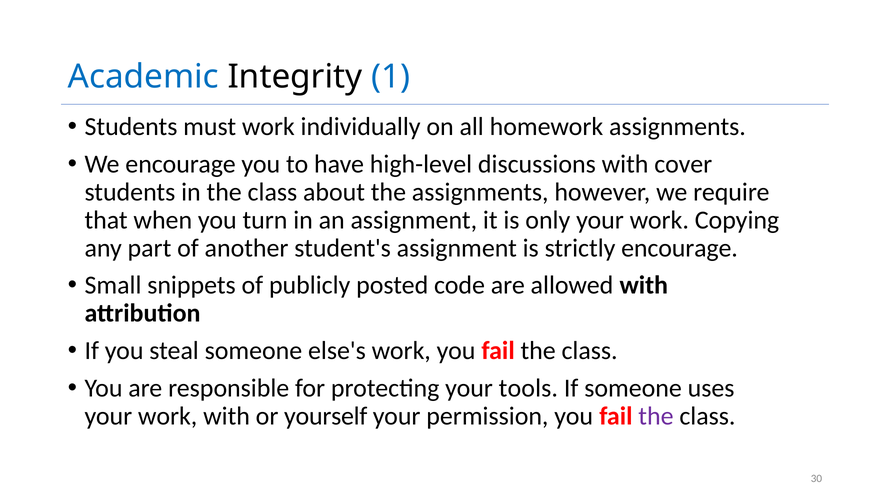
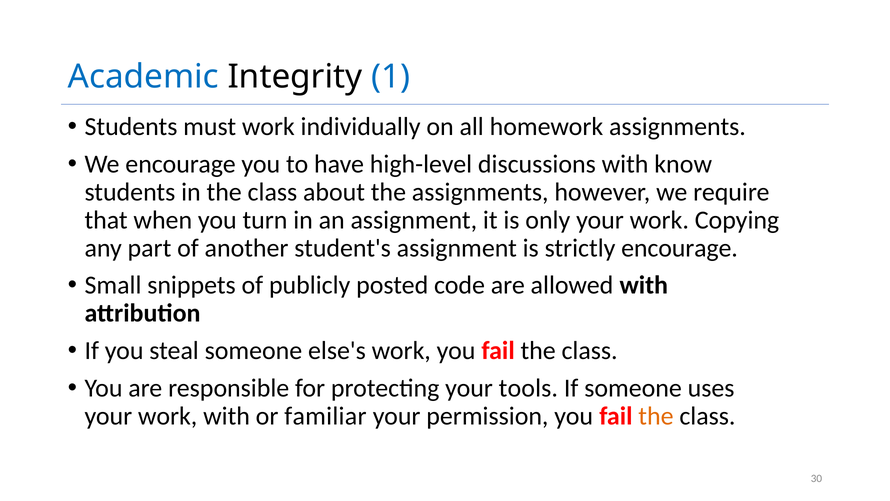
cover: cover -> know
yourself: yourself -> familiar
the at (656, 416) colour: purple -> orange
